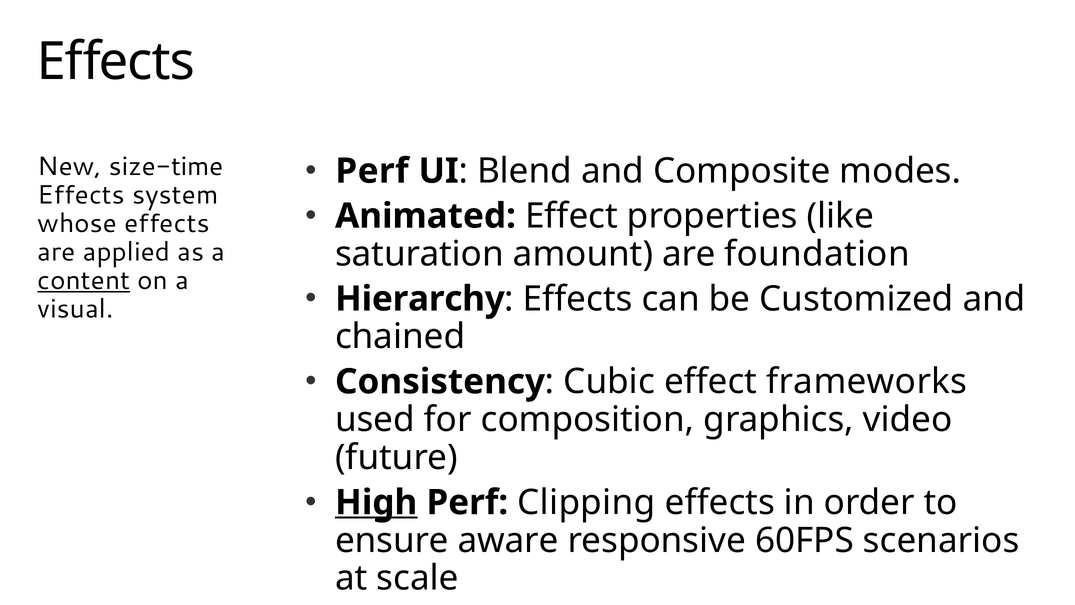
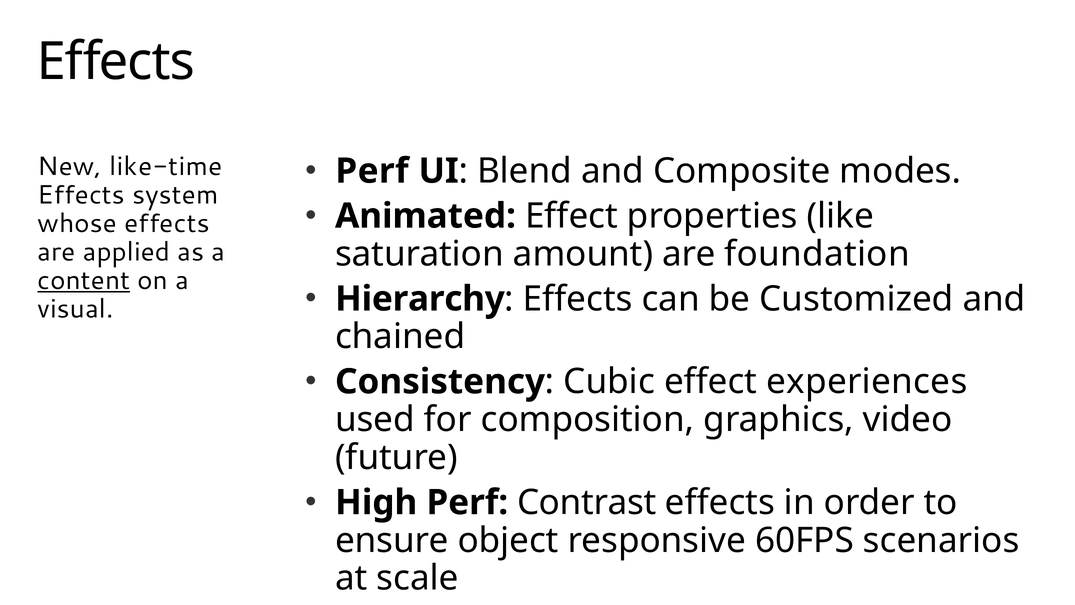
size-time: size-time -> like-time
frameworks: frameworks -> experiences
High underline: present -> none
Clipping: Clipping -> Contrast
aware: aware -> object
